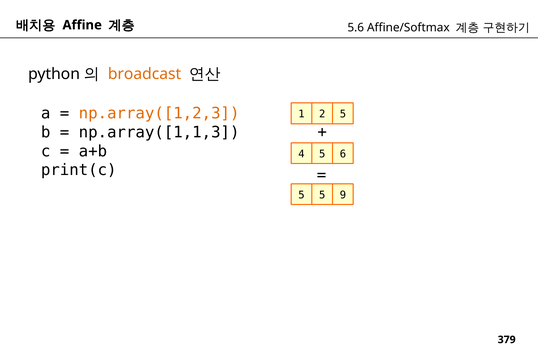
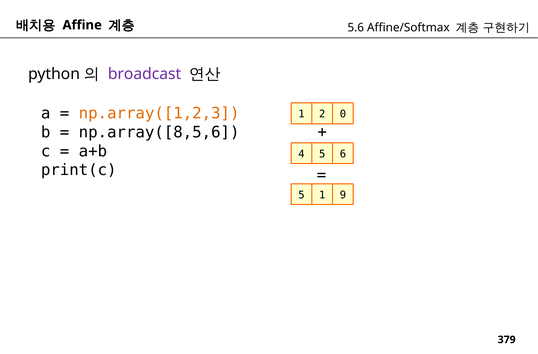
broadcast colour: orange -> purple
2 5: 5 -> 0
np.array([1,1,3: np.array([1,1,3 -> np.array([8,5,6
5 5: 5 -> 1
